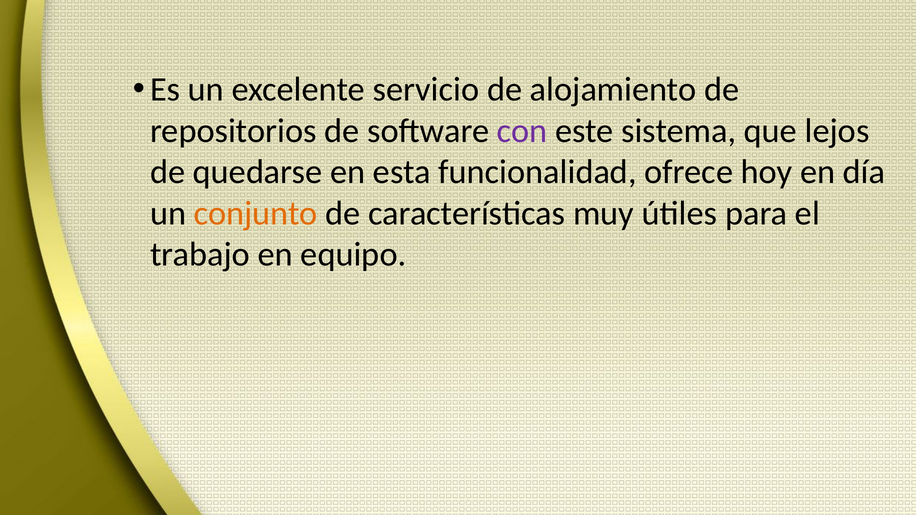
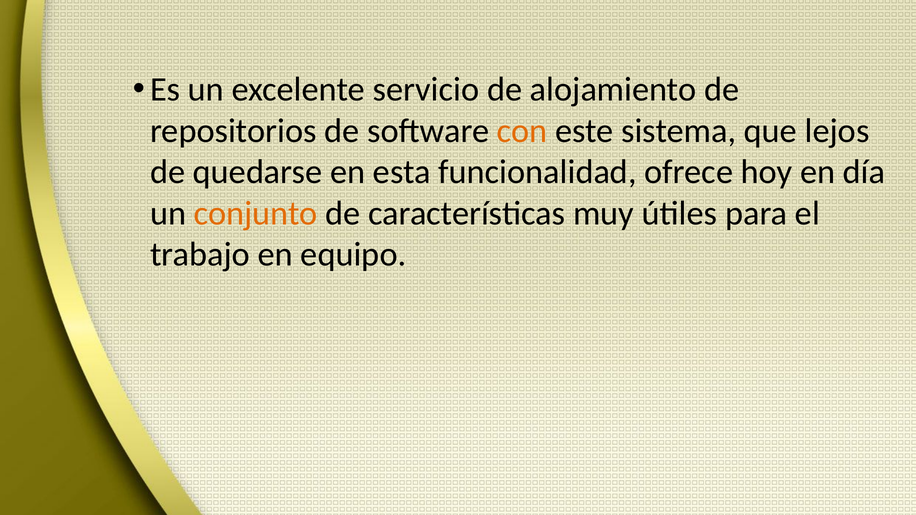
con colour: purple -> orange
